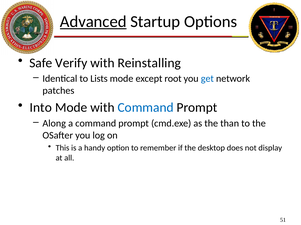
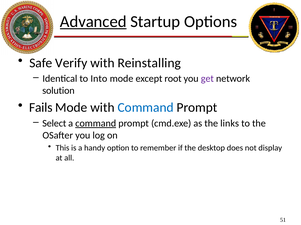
Lists: Lists -> Into
get colour: blue -> purple
patches: patches -> solution
Into: Into -> Fails
Along: Along -> Select
command at (96, 124) underline: none -> present
than: than -> links
